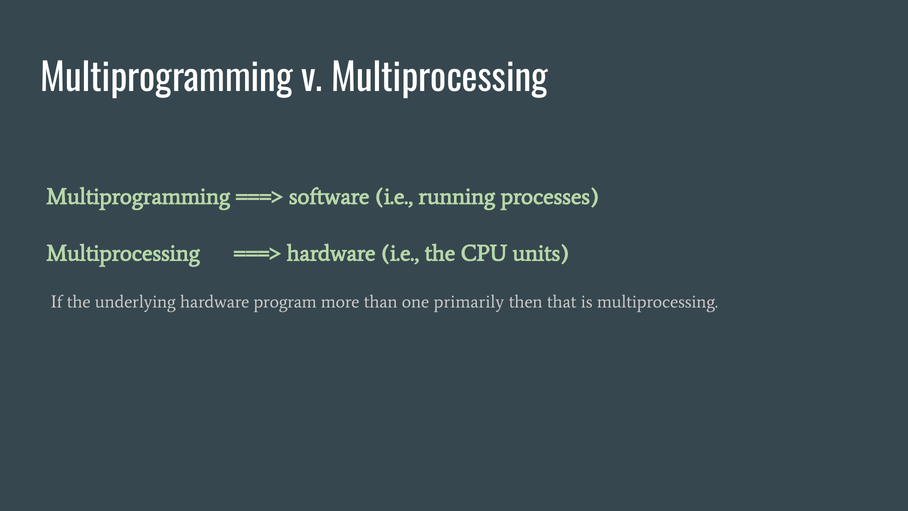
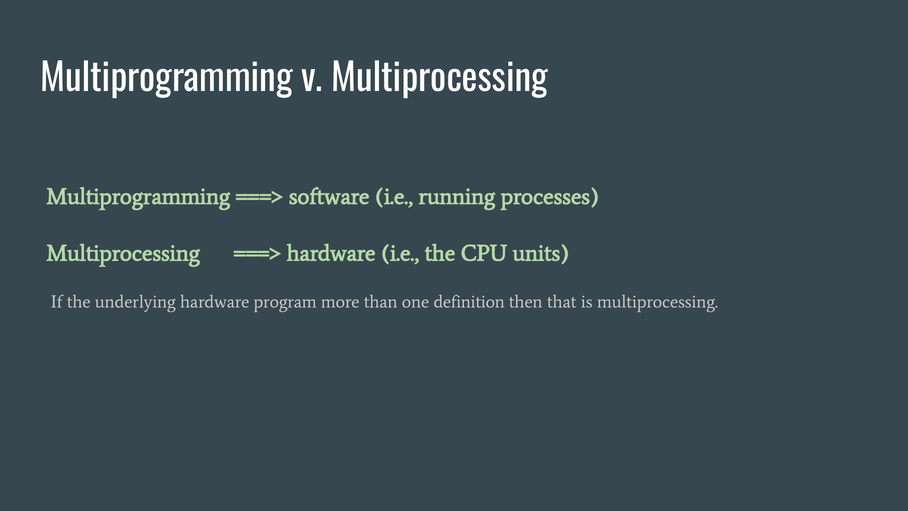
primarily: primarily -> definition
